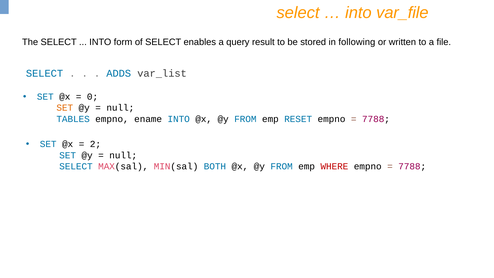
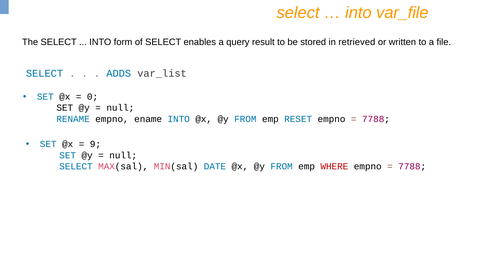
following: following -> retrieved
SET at (65, 108) colour: orange -> black
TABLES: TABLES -> RENAME
2: 2 -> 9
BOTH: BOTH -> DATE
